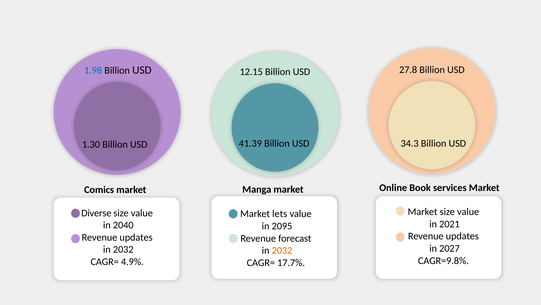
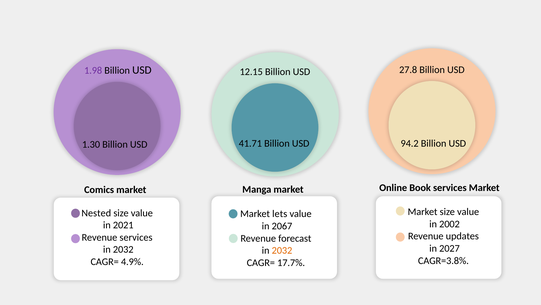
1.98 colour: blue -> purple
41.39: 41.39 -> 41.71
34.3: 34.3 -> 94.2
Diverse: Diverse -> Nested
2021: 2021 -> 2002
2040: 2040 -> 2021
2095: 2095 -> 2067
updates at (136, 237): updates -> services
CAGR=9.8%: CAGR=9.8% -> CAGR=3.8%
